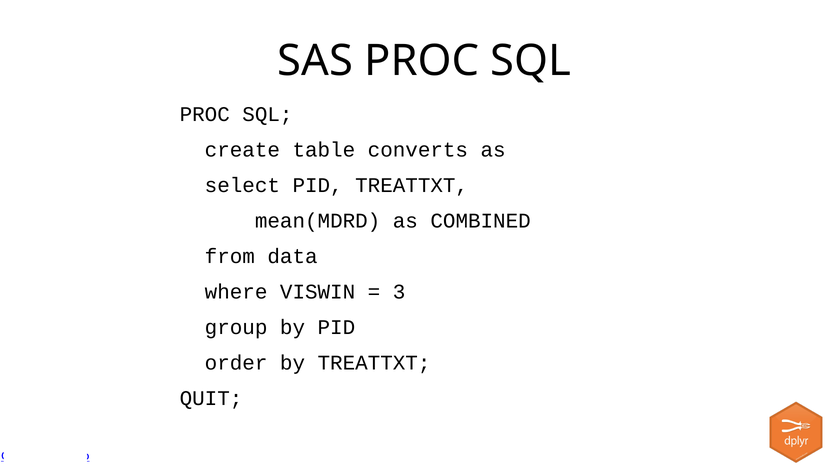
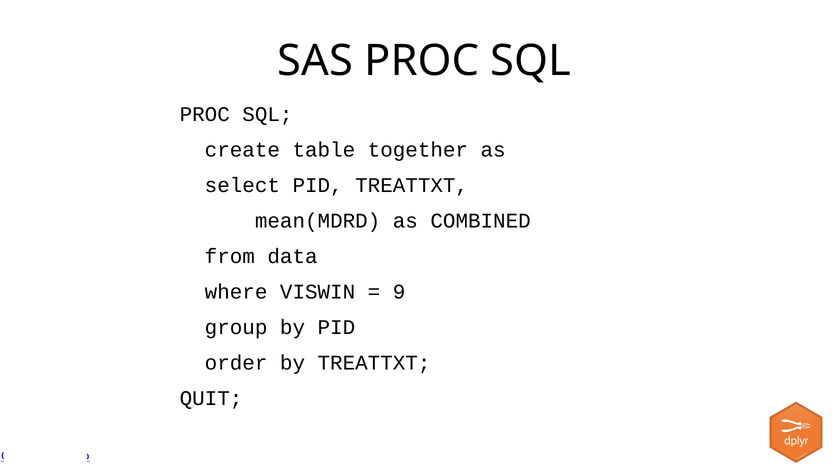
converts: converts -> together
3: 3 -> 9
